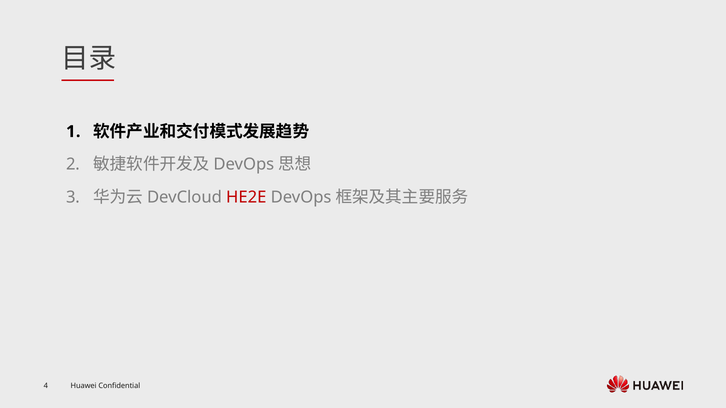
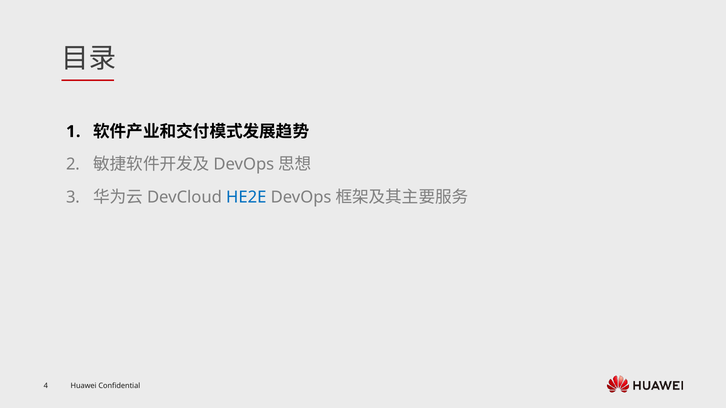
HE2E colour: red -> blue
